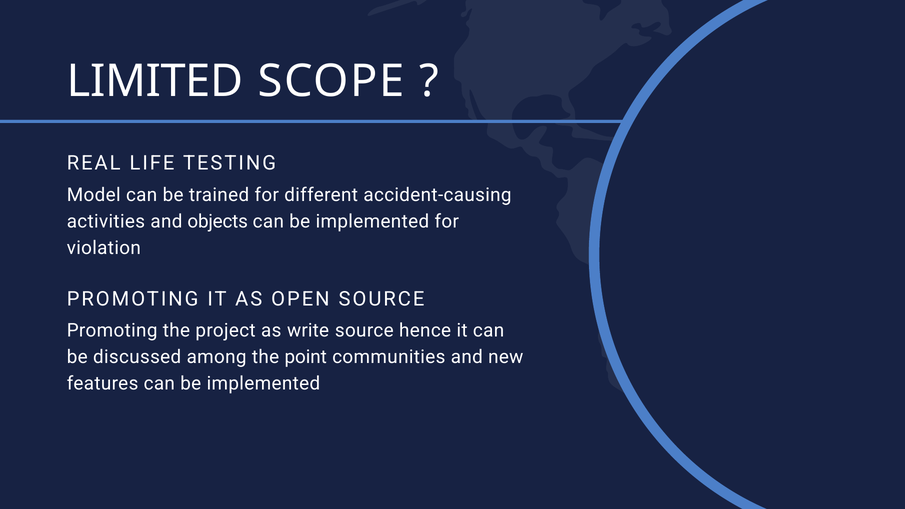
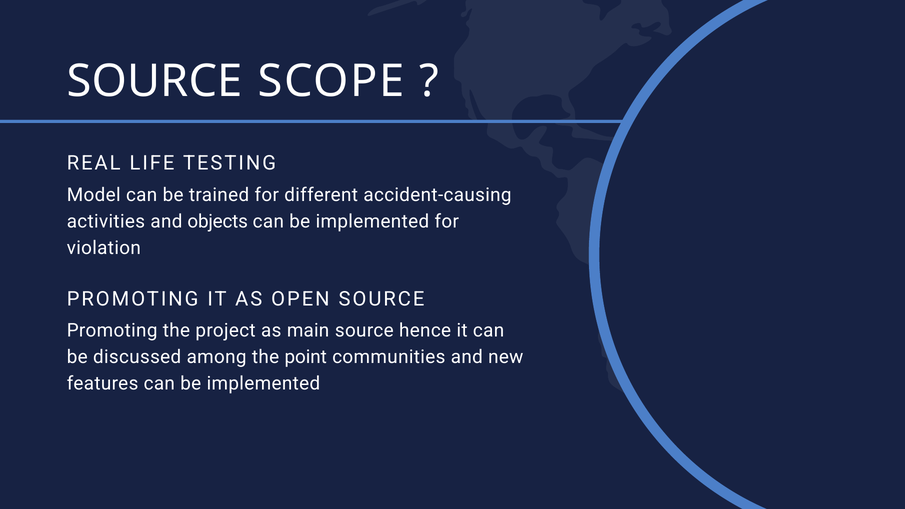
LIMITED at (155, 81): LIMITED -> SOURCE
write: write -> main
